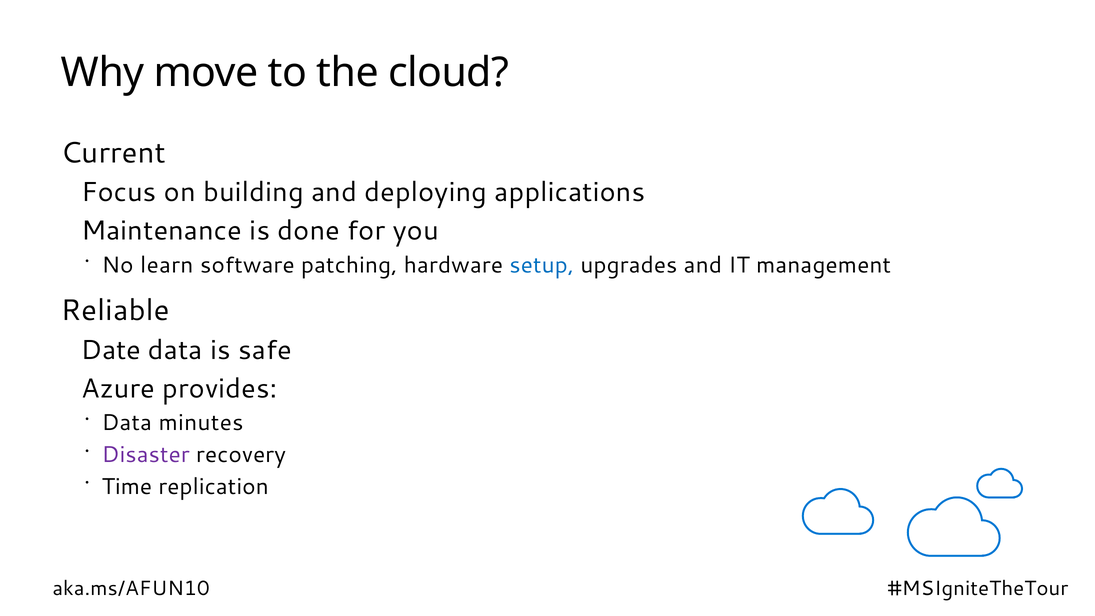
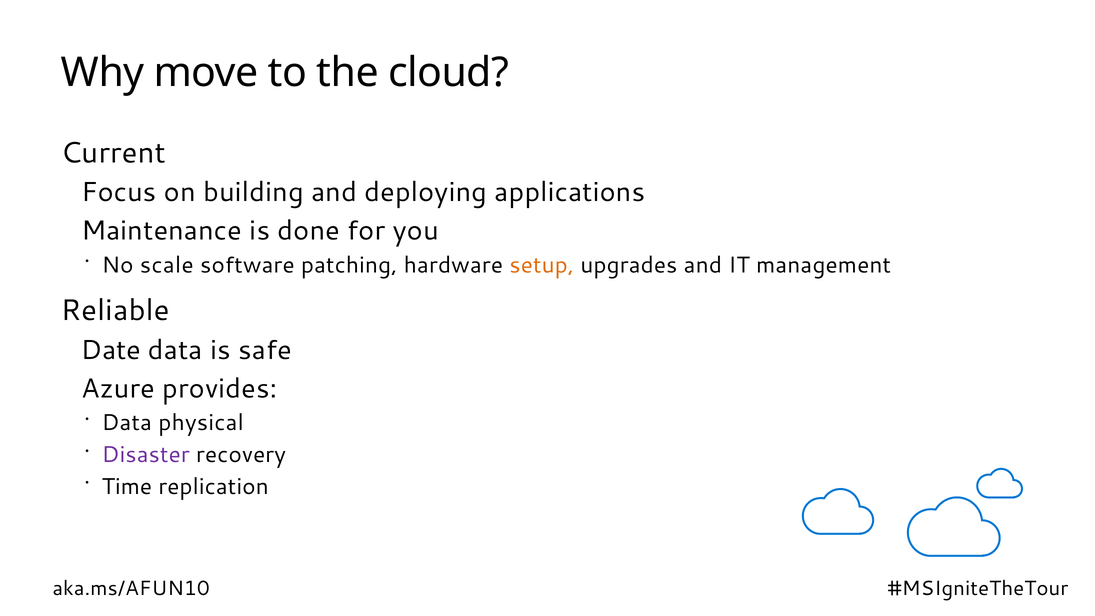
learn: learn -> scale
setup colour: blue -> orange
minutes: minutes -> physical
